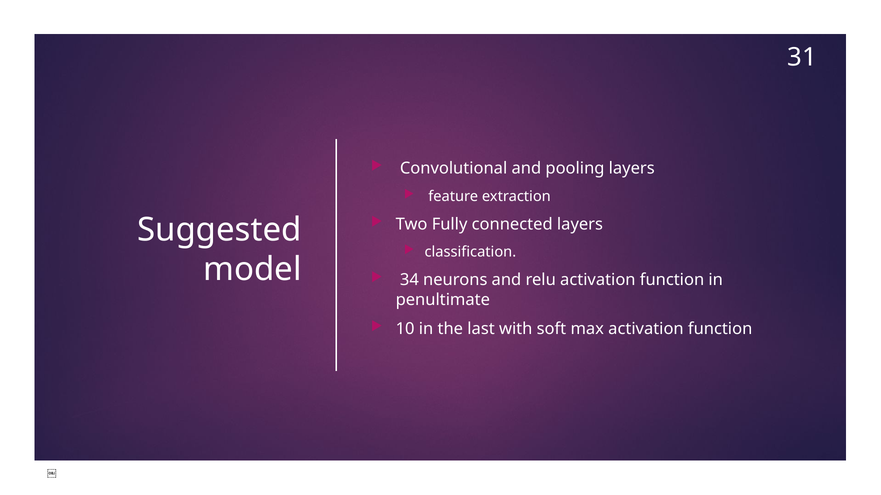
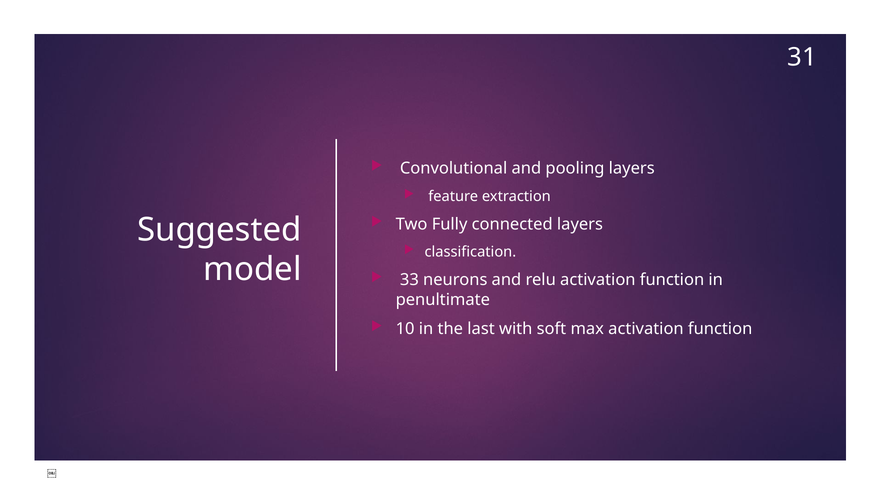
34: 34 -> 33
